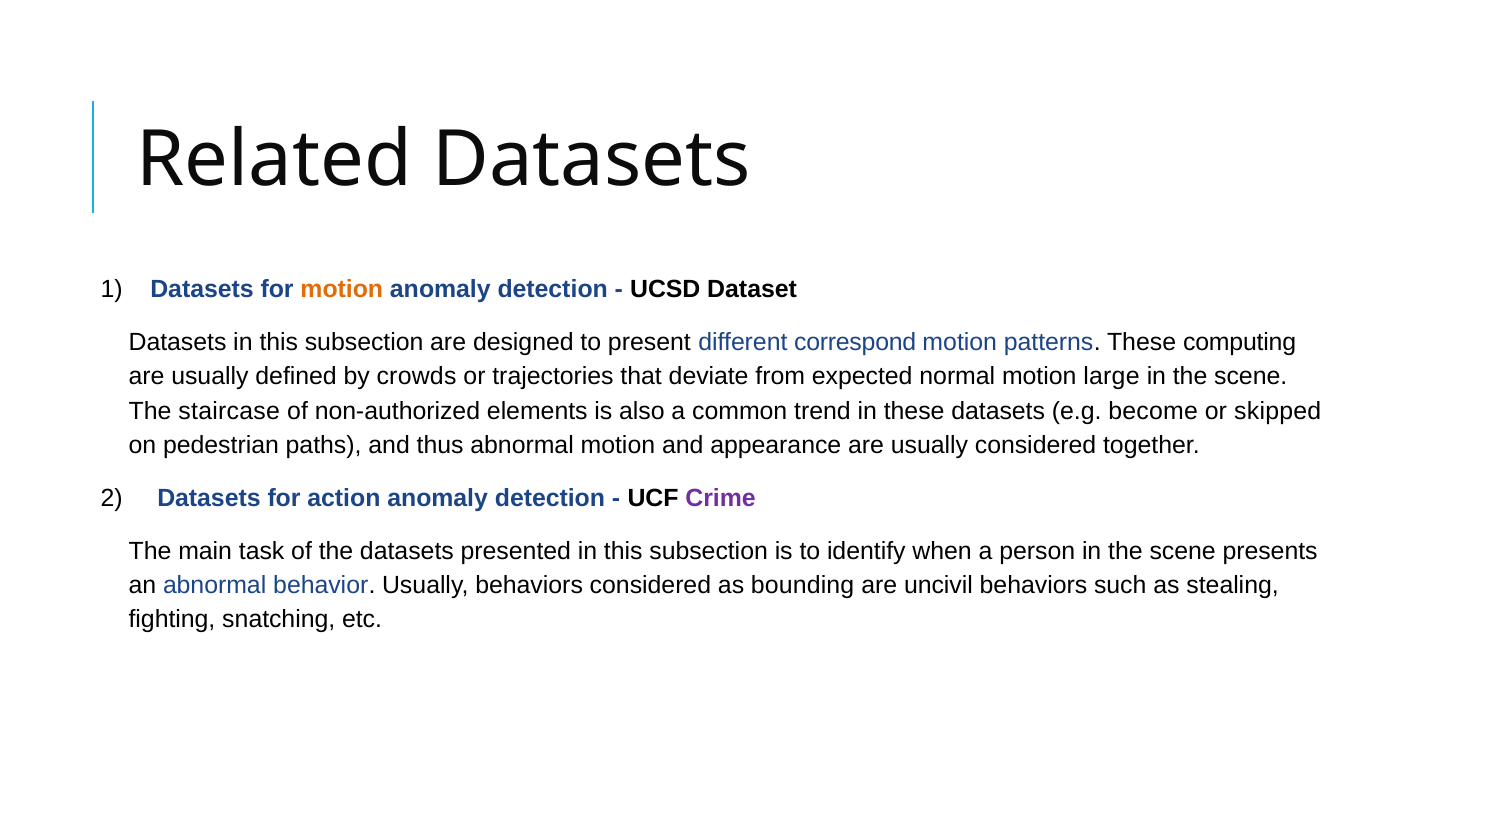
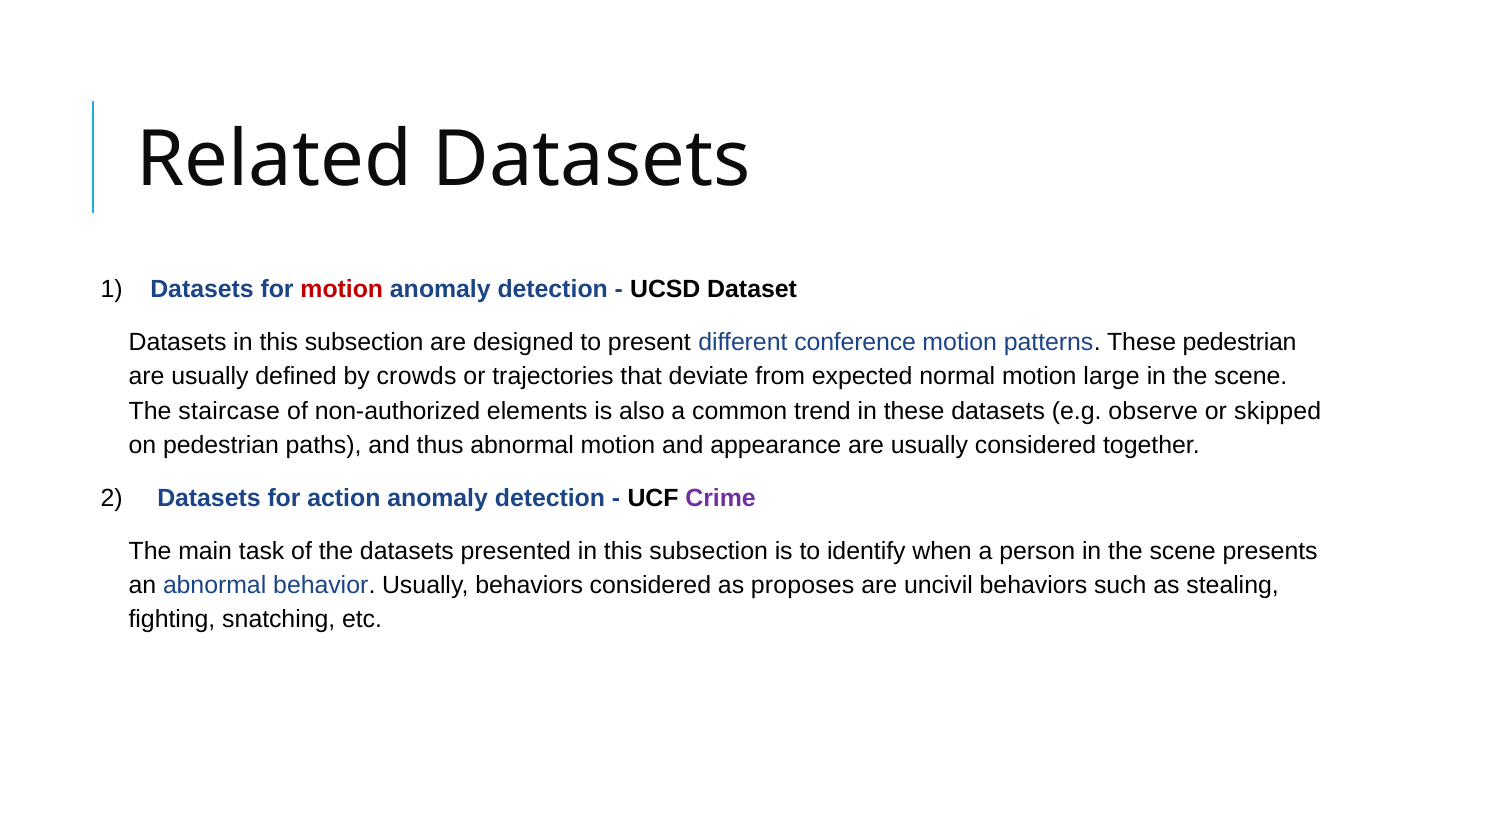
motion at (342, 289) colour: orange -> red
correspond: correspond -> conference
These computing: computing -> pedestrian
become: become -> observe
bounding: bounding -> proposes
